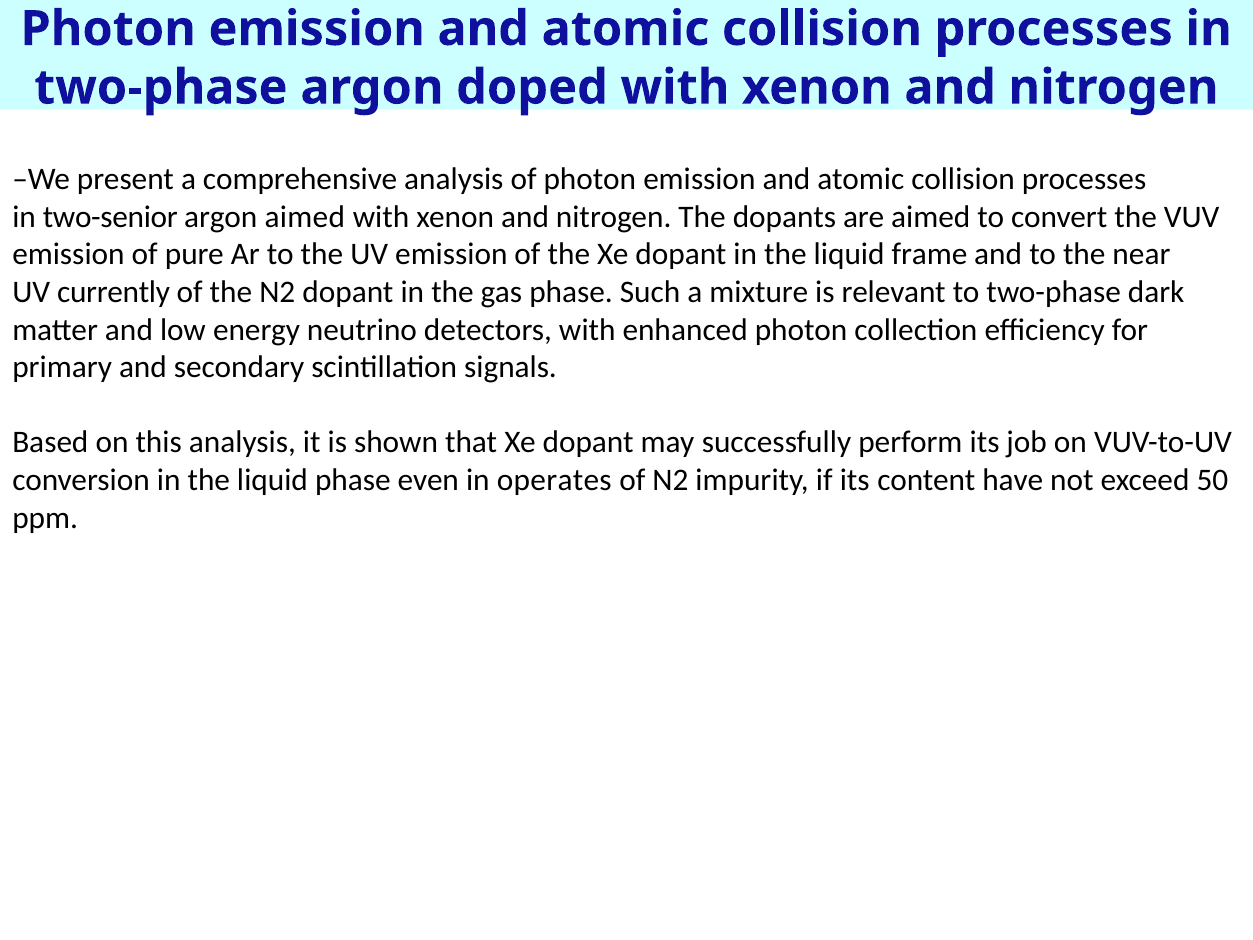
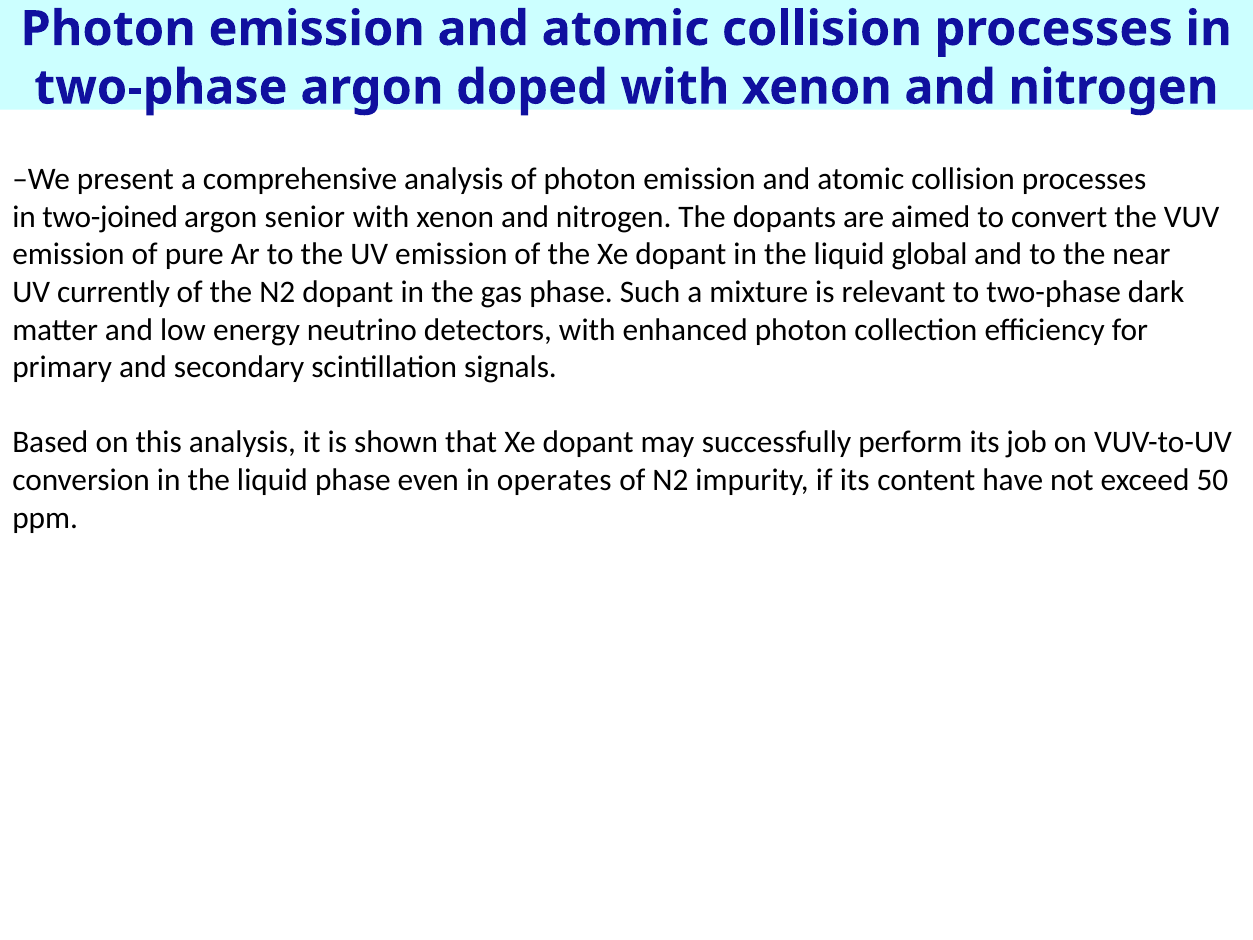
two-senior: two-senior -> two-joined
argon aimed: aimed -> senior
frame: frame -> global
